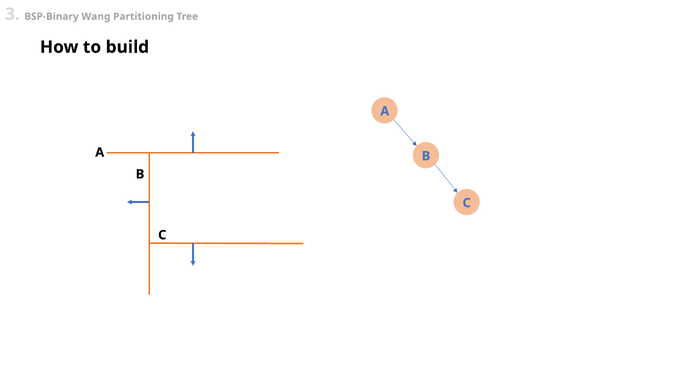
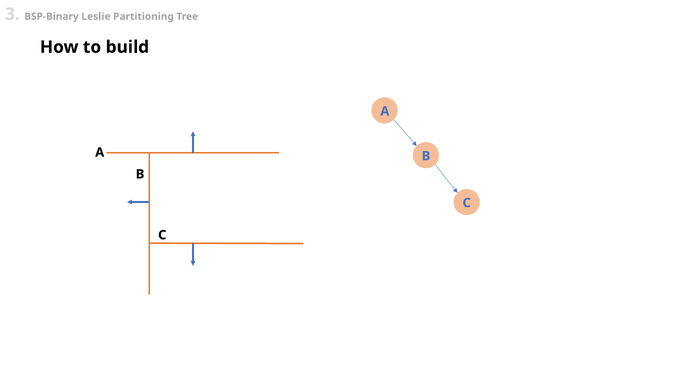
Wang: Wang -> Leslie
